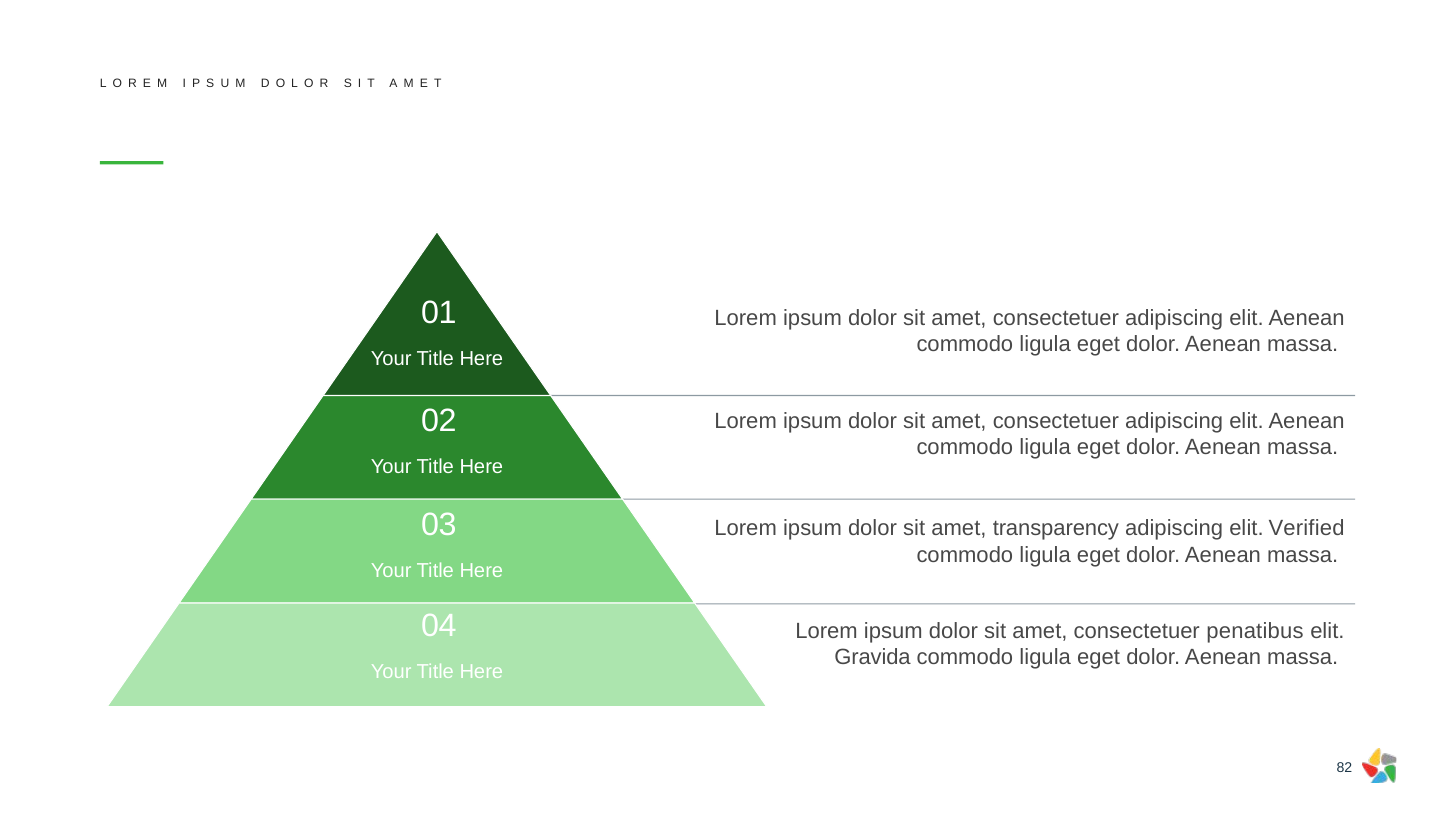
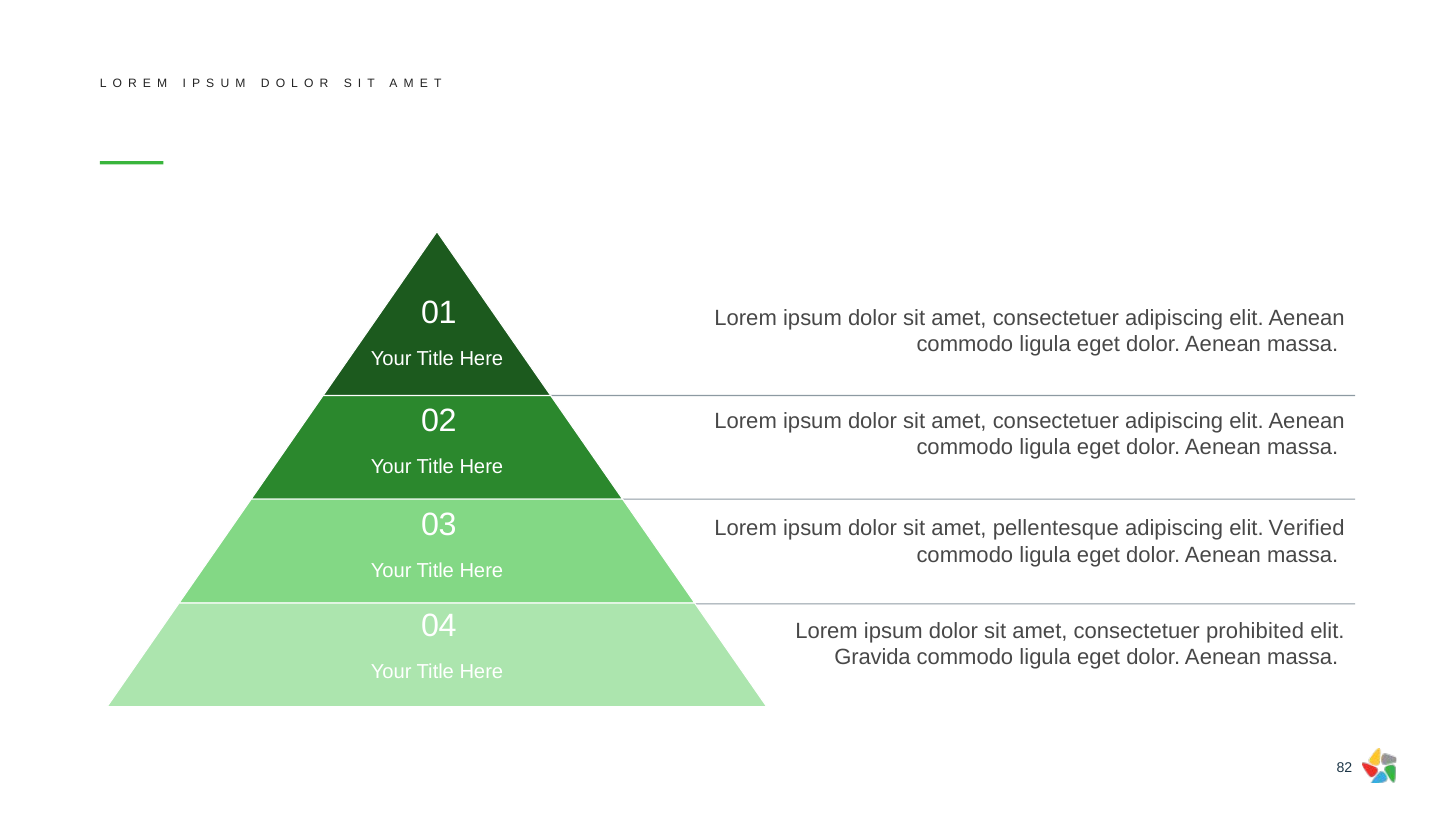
transparency: transparency -> pellentesque
penatibus: penatibus -> prohibited
